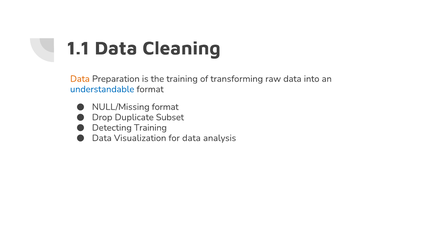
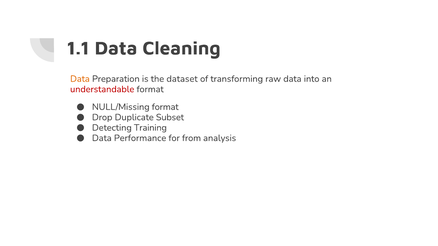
the training: training -> dataset
understandable colour: blue -> red
Visualization: Visualization -> Performance
for data: data -> from
